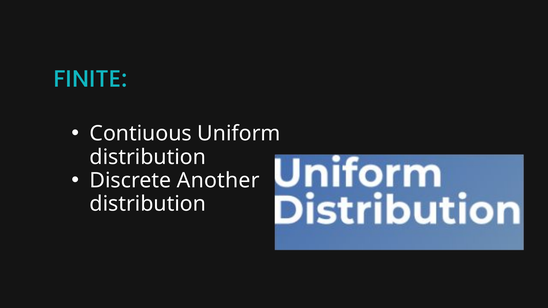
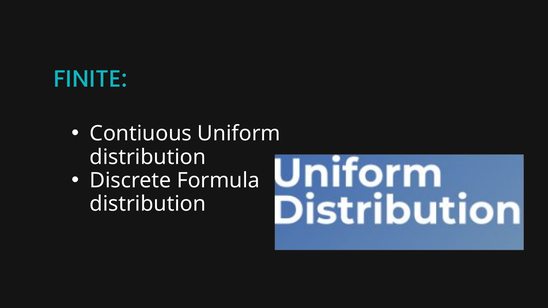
Another: Another -> Formula
